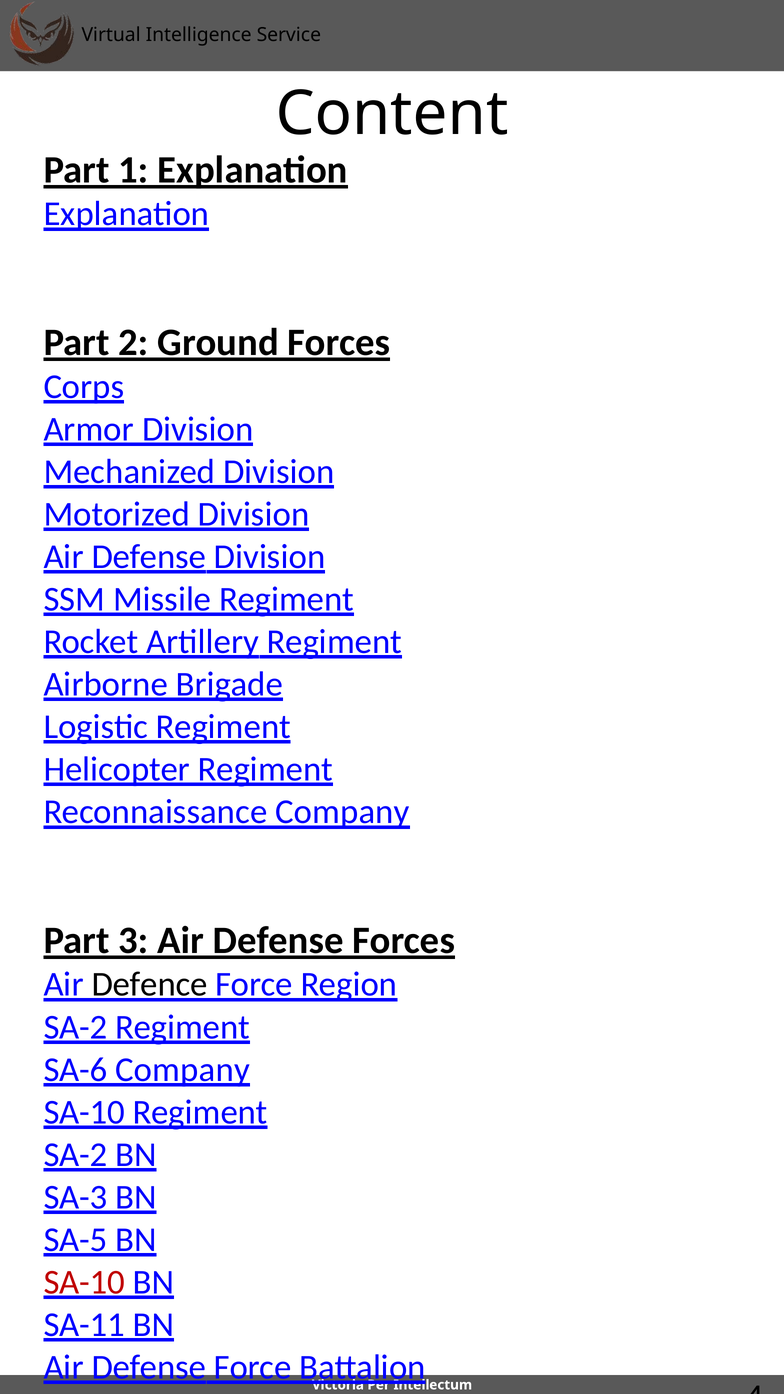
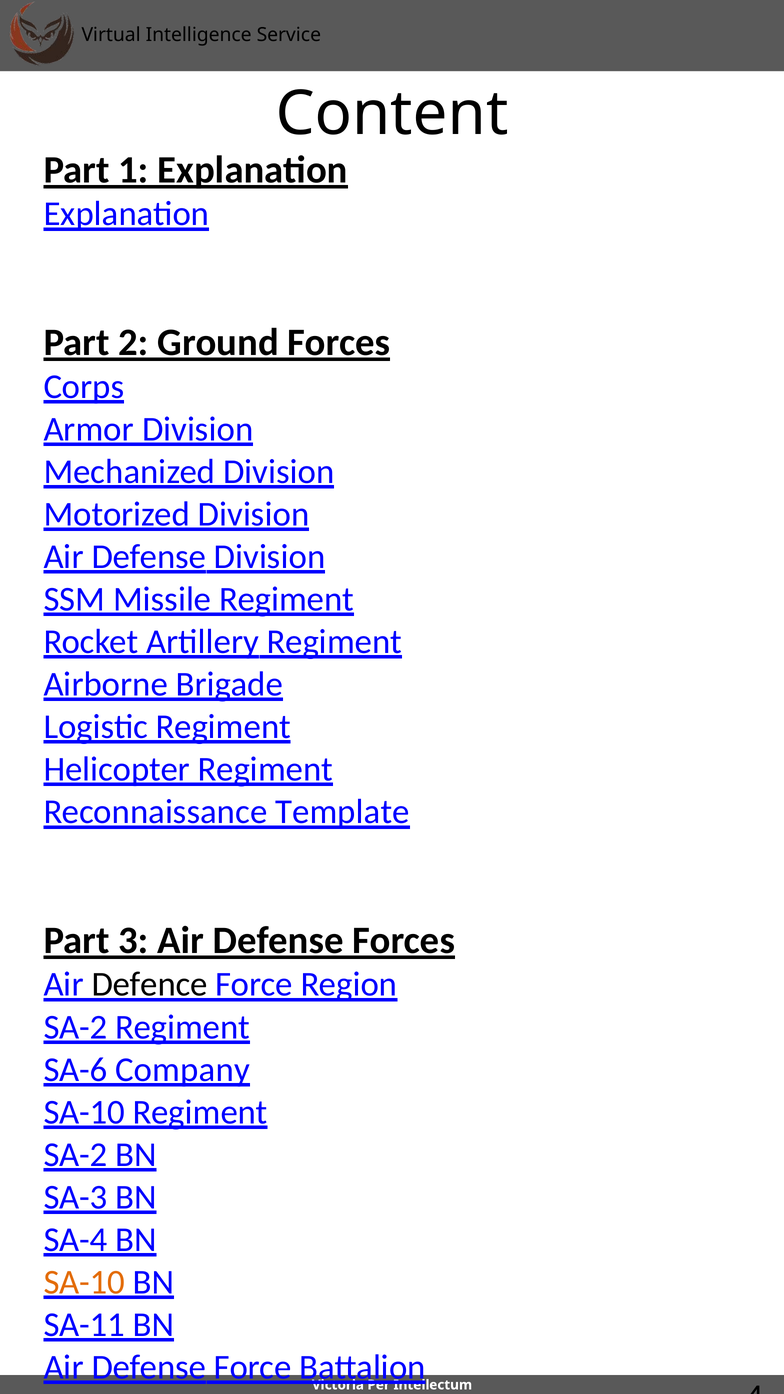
Reconnaissance Company: Company -> Template
SA-5: SA-5 -> SA-4
SA-10 at (84, 1282) colour: red -> orange
